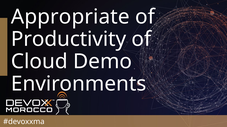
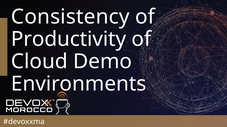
Appropriate: Appropriate -> Consistency
